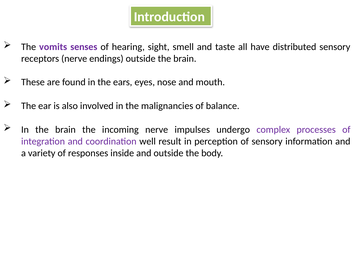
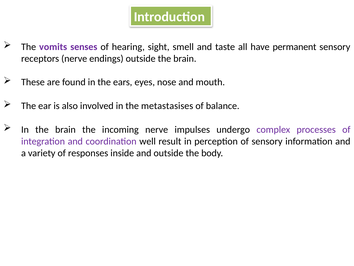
distributed: distributed -> permanent
malignancies: malignancies -> metastasises
